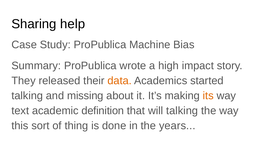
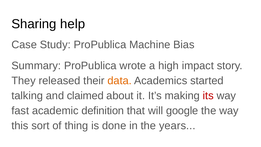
missing: missing -> claimed
its colour: orange -> red
text: text -> fast
will talking: talking -> google
